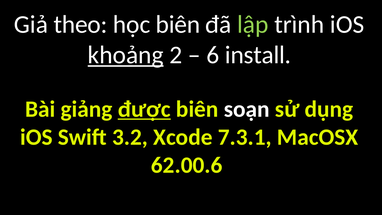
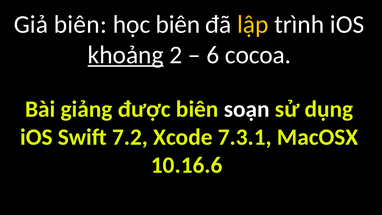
Giả theo: theo -> biên
lập colour: light green -> yellow
install: install -> cocoa
được underline: present -> none
3.2: 3.2 -> 7.2
62.00.6: 62.00.6 -> 10.16.6
